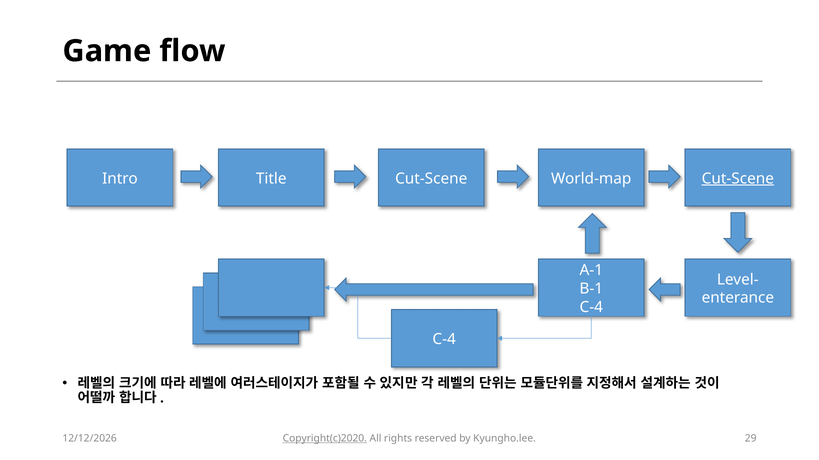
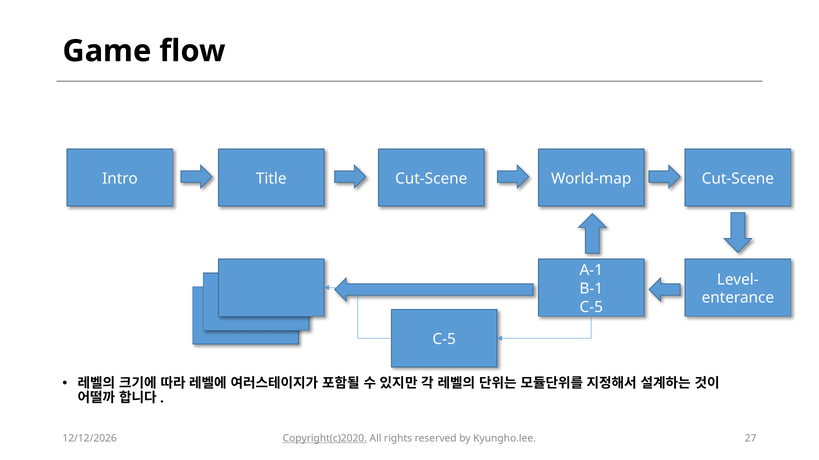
Cut-Scene at (738, 179) underline: present -> none
C-4 at (591, 308): C-4 -> C-5
C-4 at (444, 340): C-4 -> C-5
29: 29 -> 27
